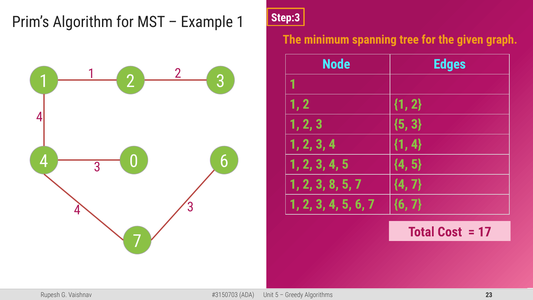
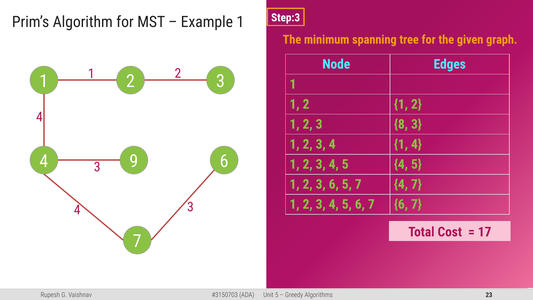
3 5: 5 -> 8
0: 0 -> 9
3 8: 8 -> 6
